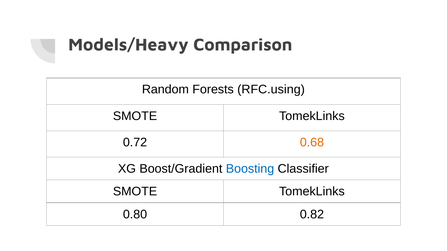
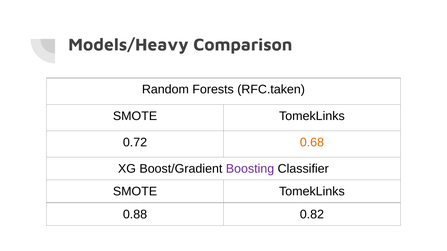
RFC.using: RFC.using -> RFC.taken
Boosting colour: blue -> purple
0.80: 0.80 -> 0.88
